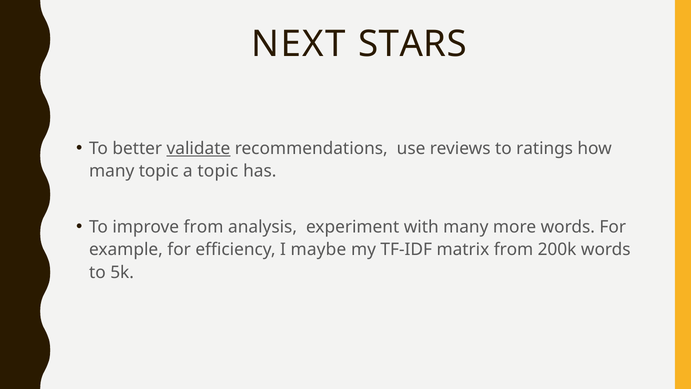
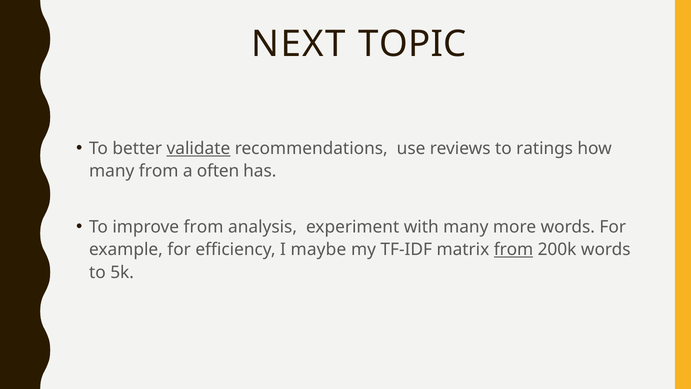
STARS: STARS -> TOPIC
many topic: topic -> from
a topic: topic -> often
from at (513, 249) underline: none -> present
